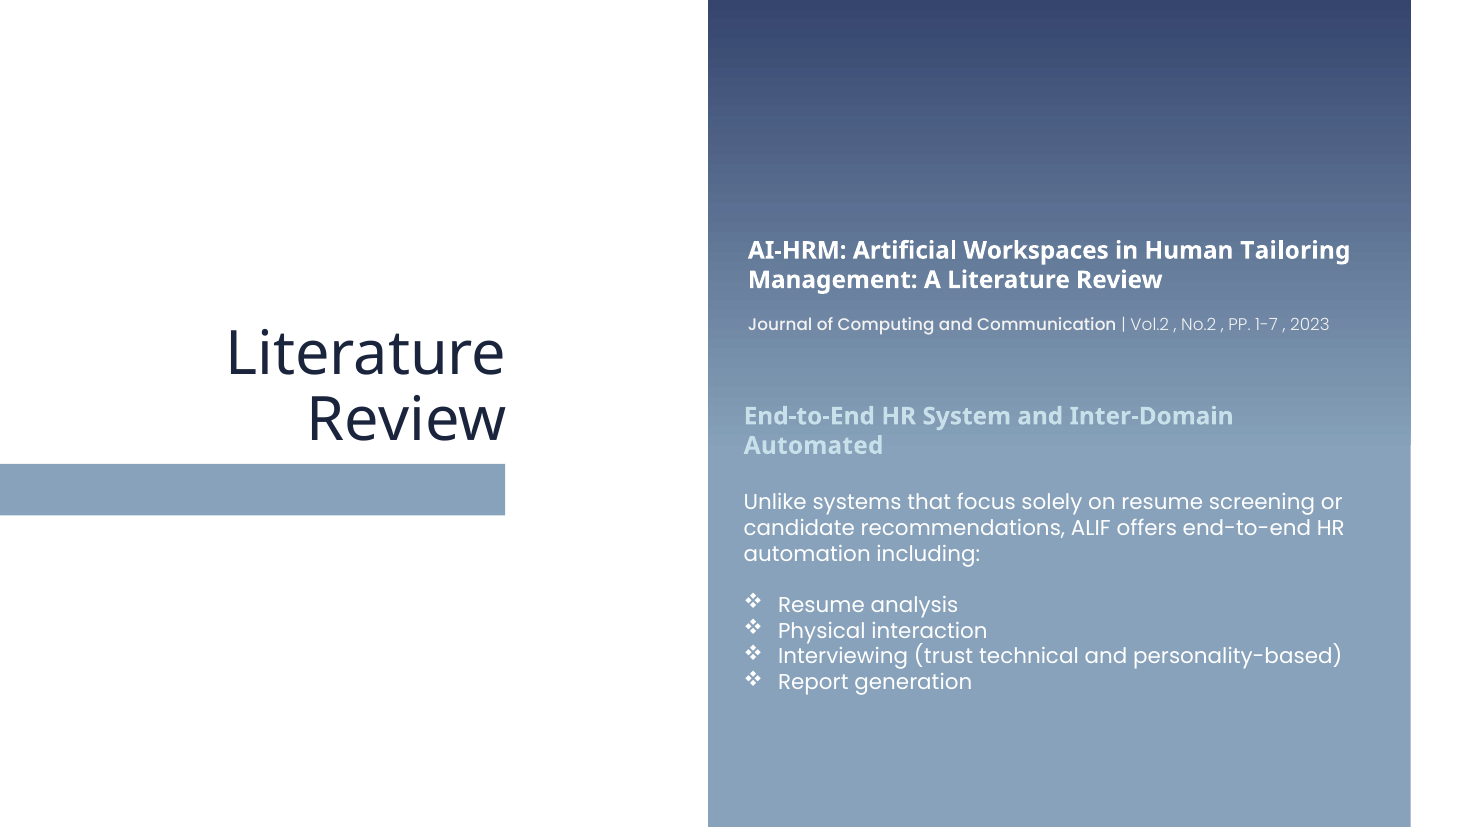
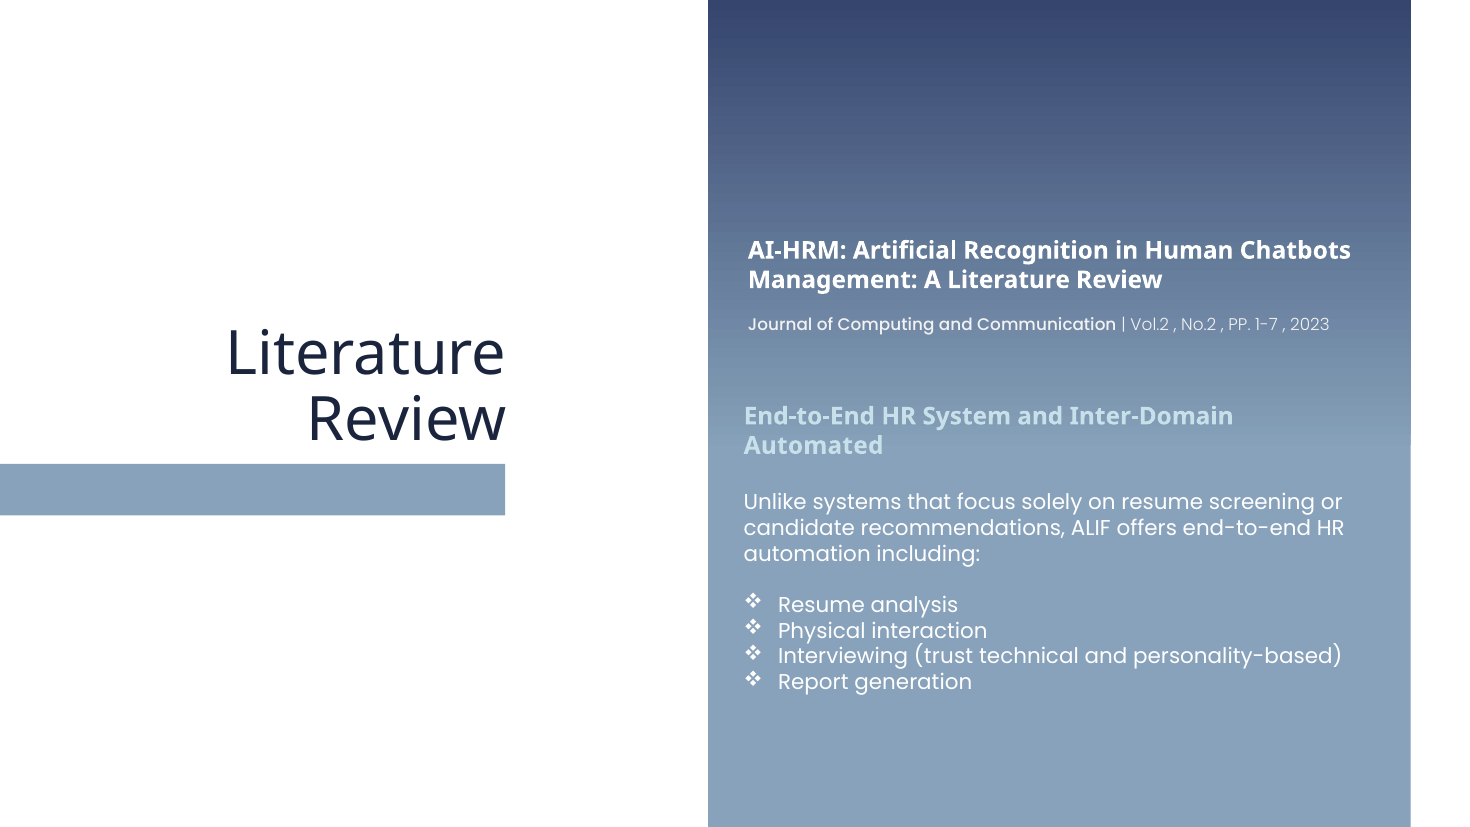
Workspaces: Workspaces -> Recognition
Tailoring: Tailoring -> Chatbots
